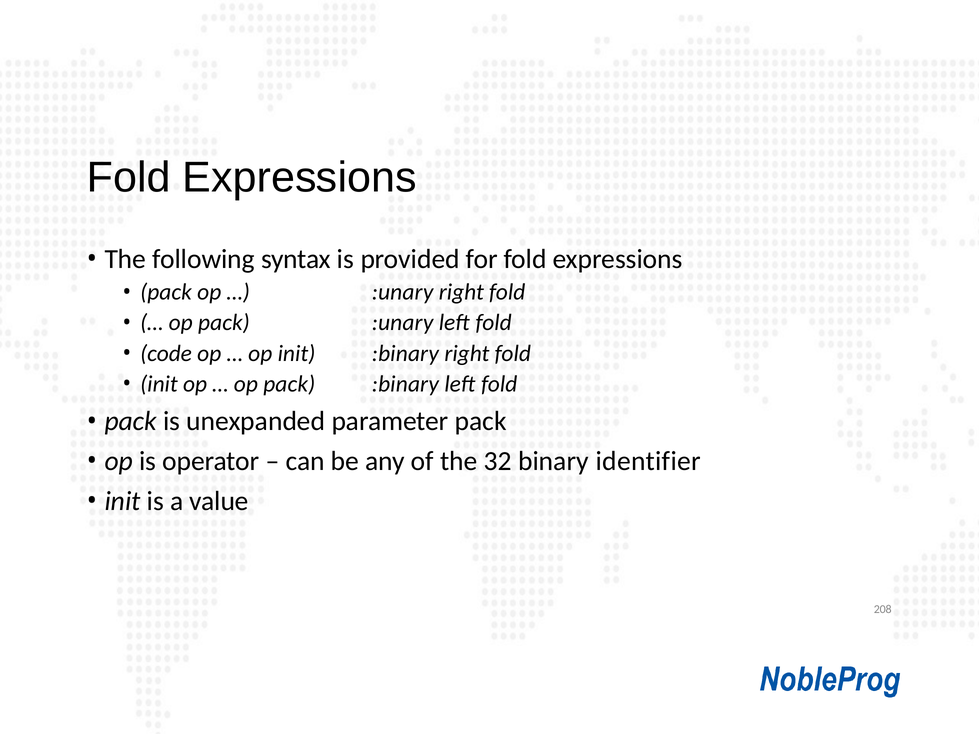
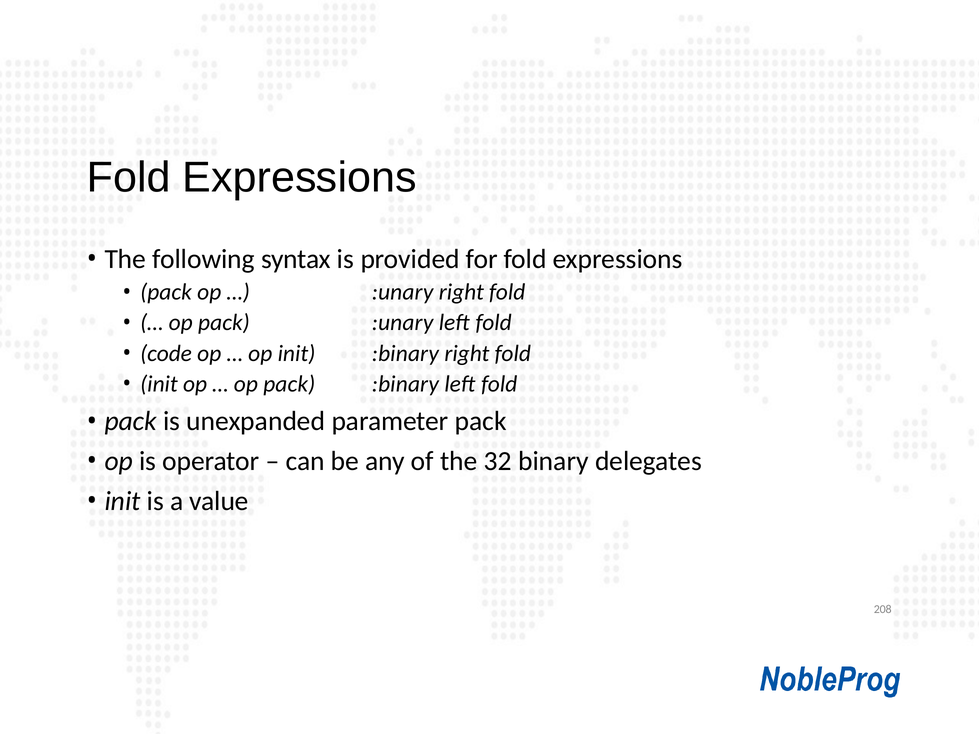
identifier: identifier -> delegates
